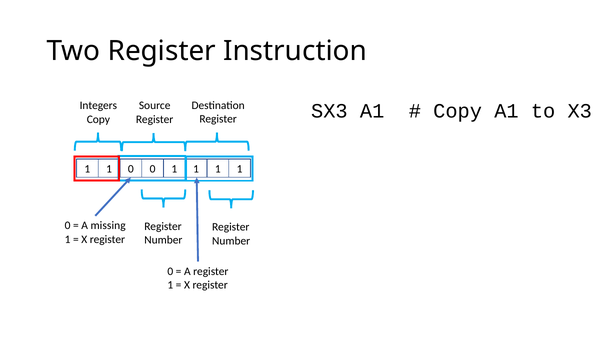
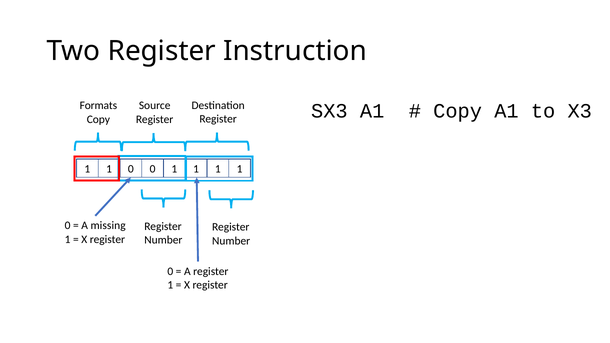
Integers: Integers -> Formats
